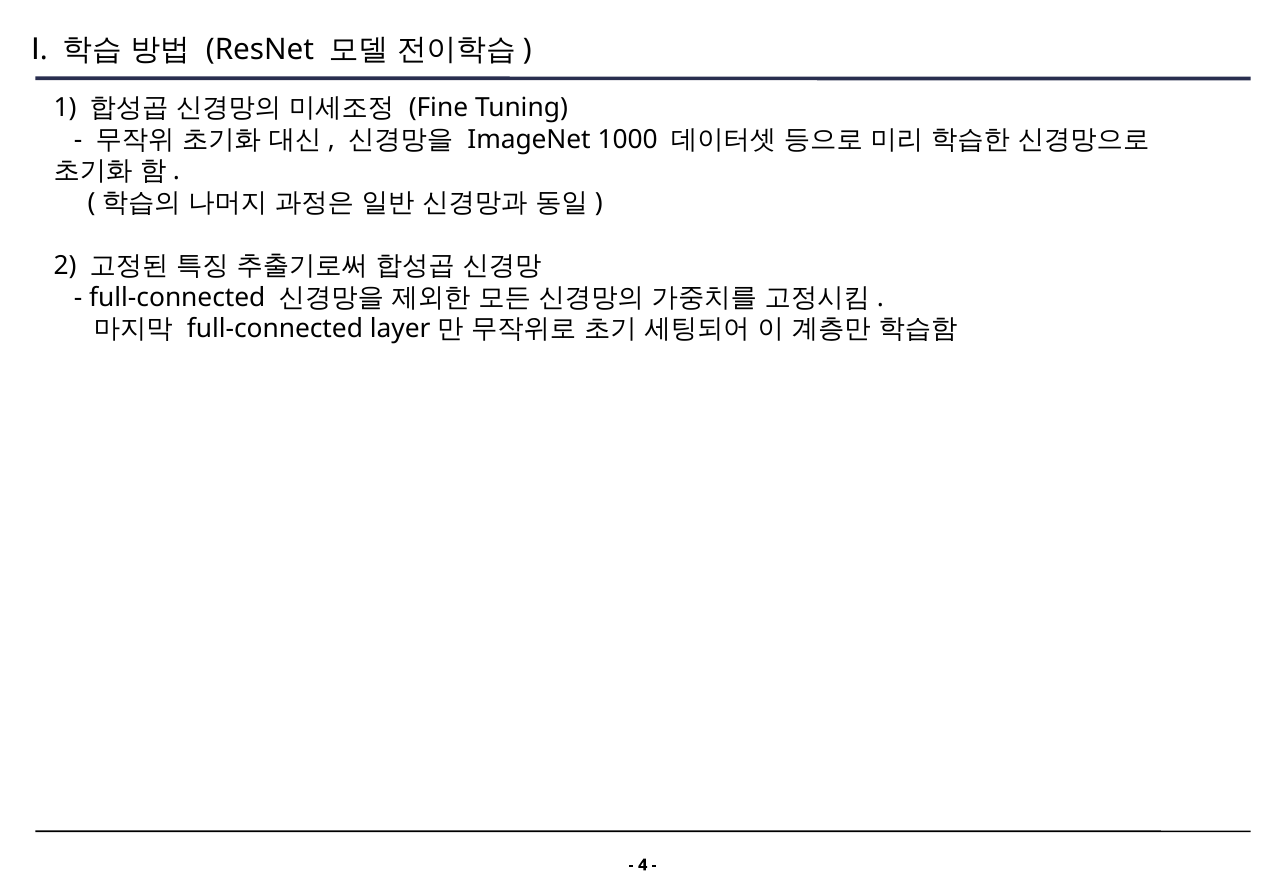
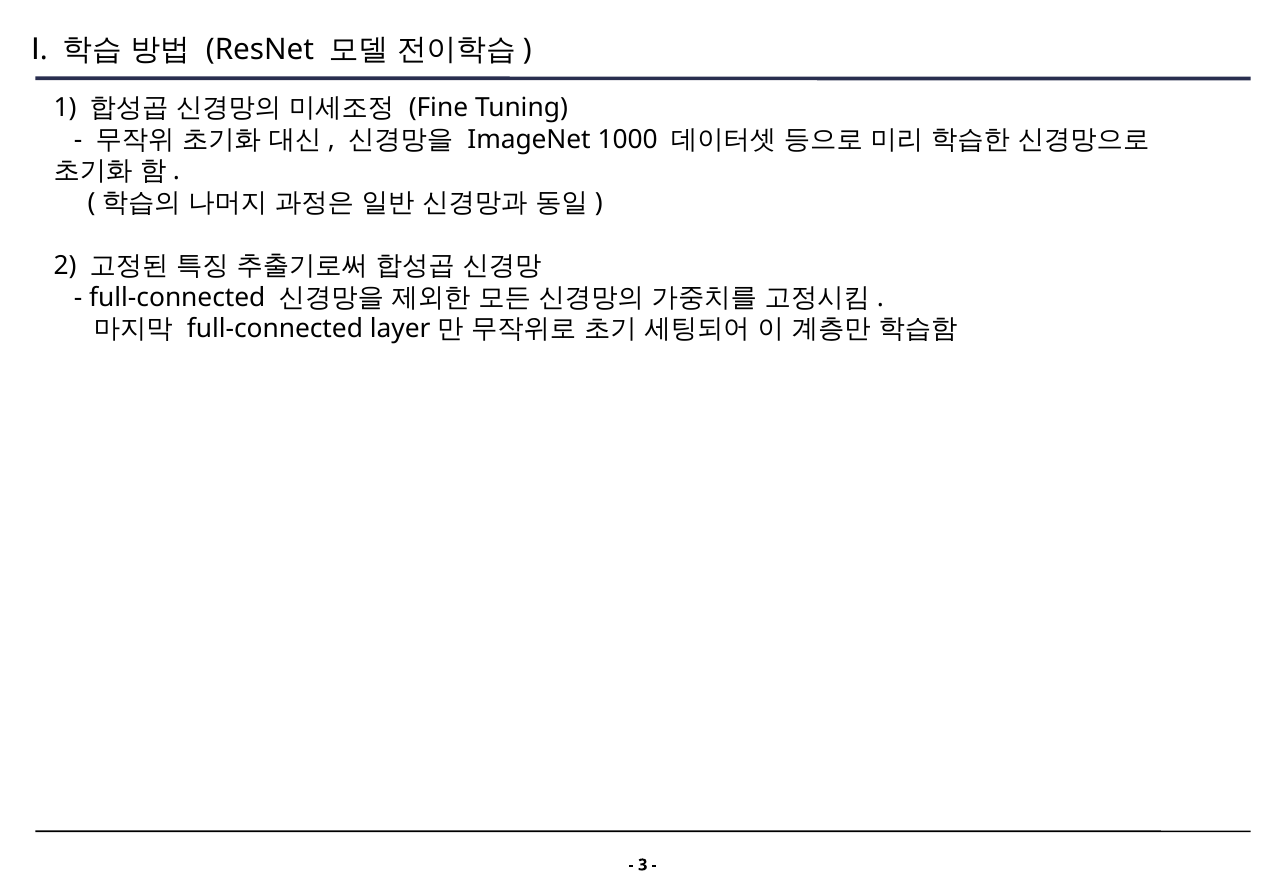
4: 4 -> 3
